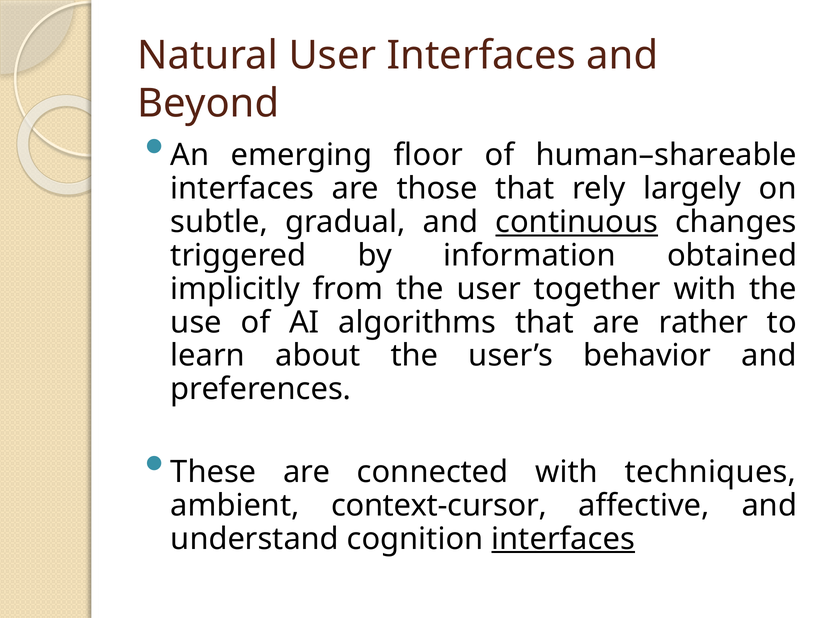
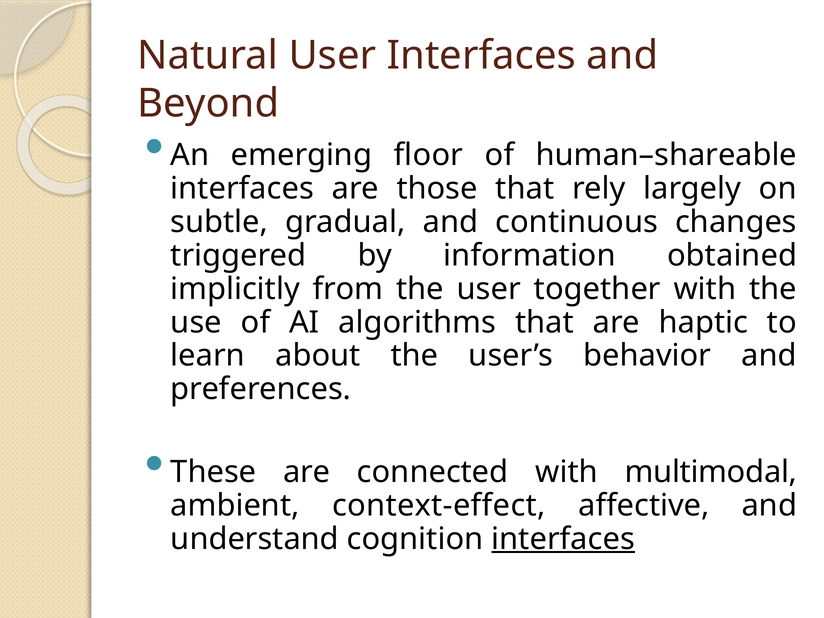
continuous underline: present -> none
rather: rather -> haptic
techniques: techniques -> multimodal
context-cursor: context-cursor -> context-effect
